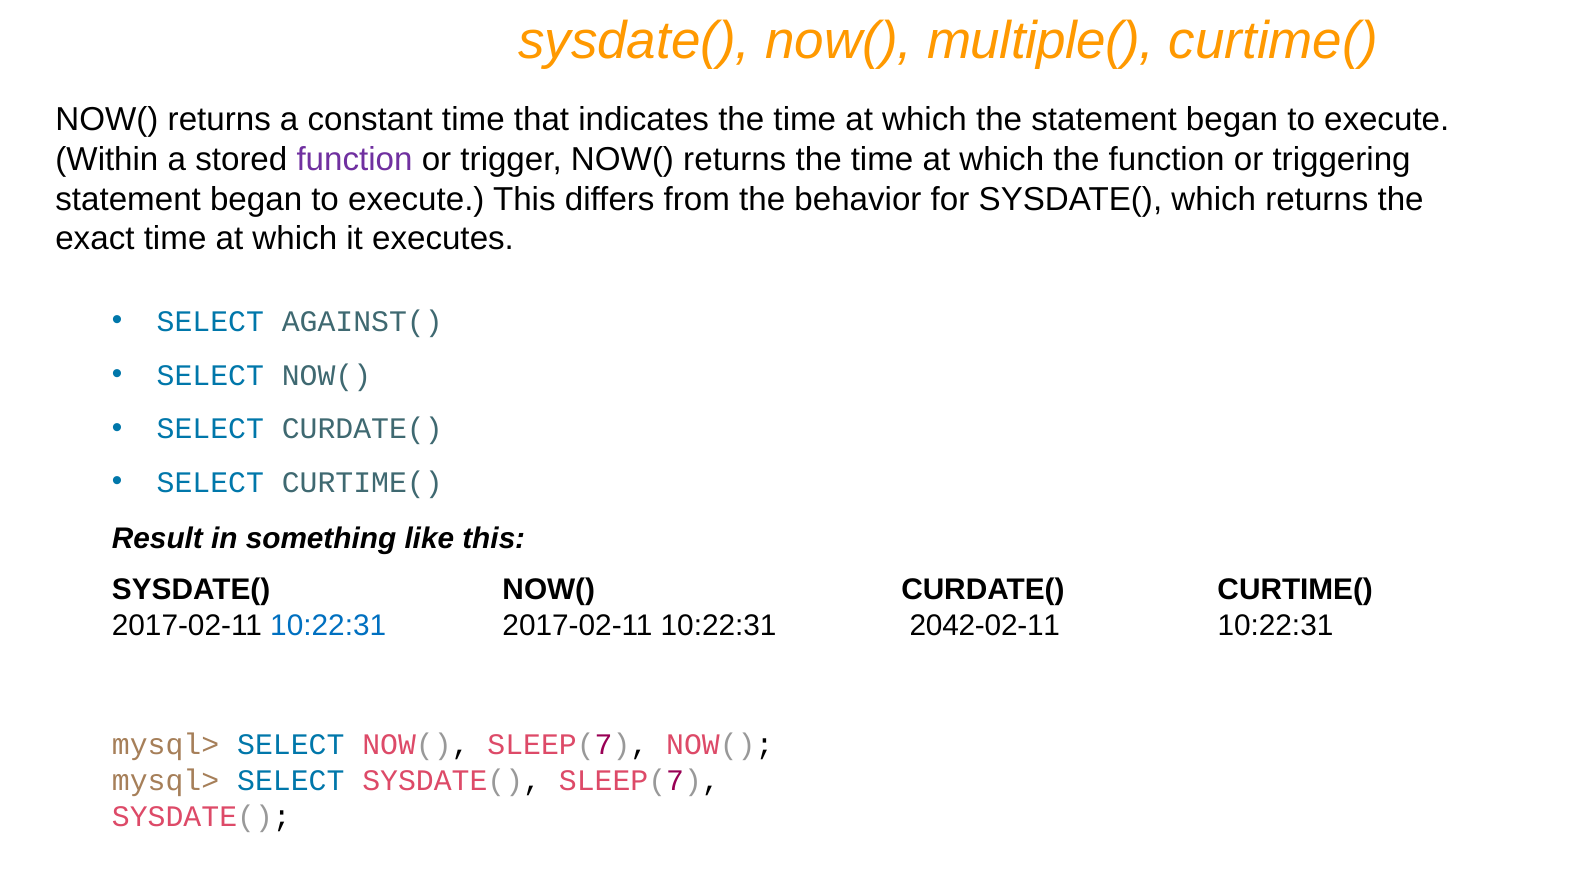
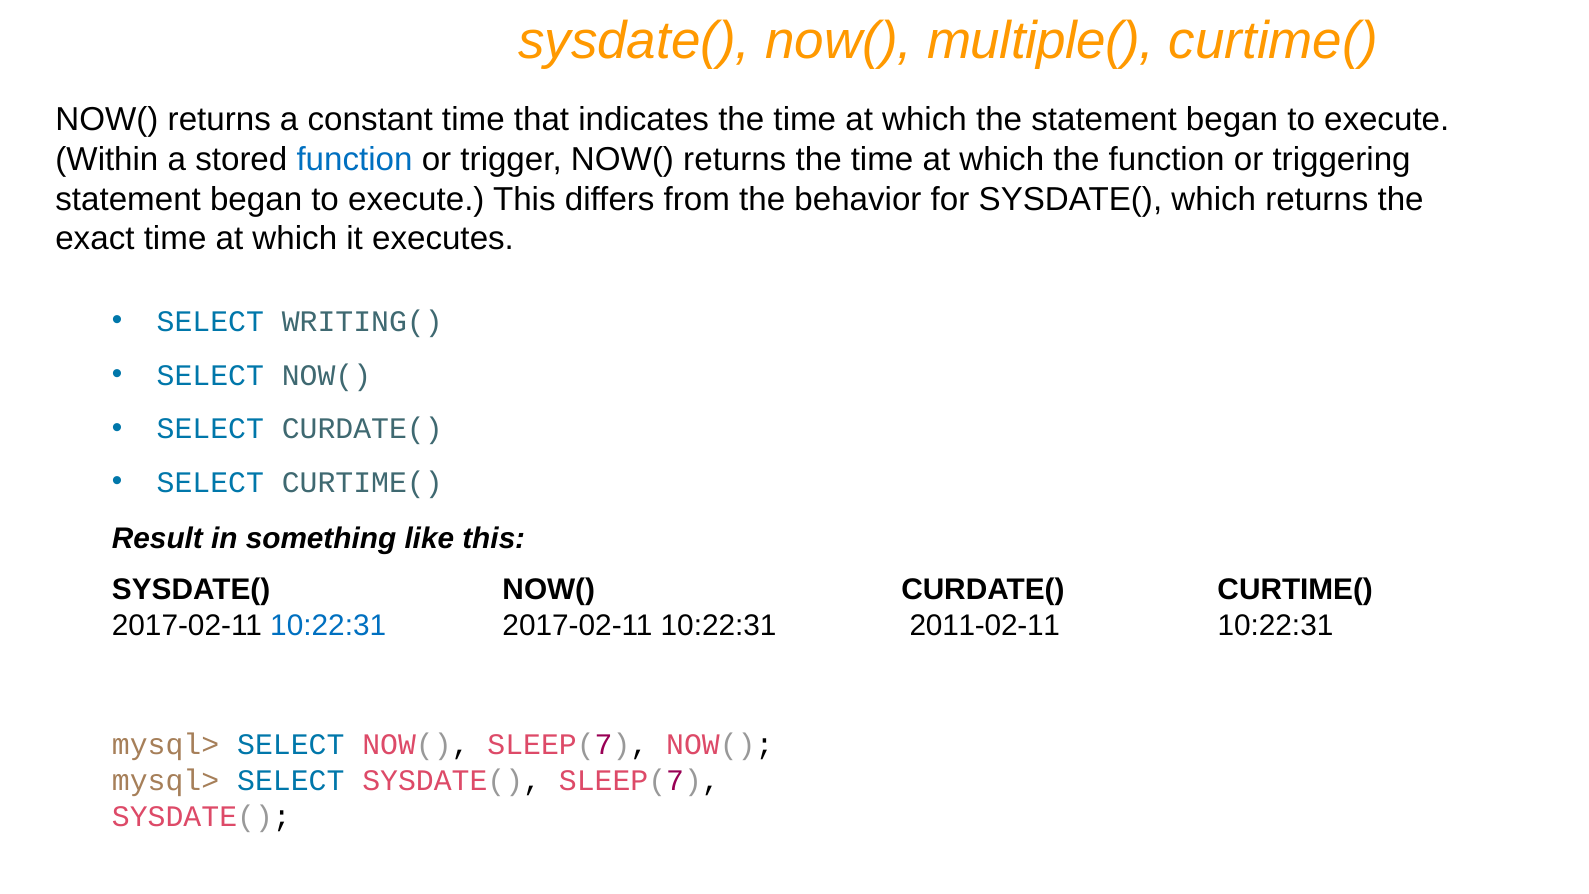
function at (355, 159) colour: purple -> blue
AGAINST(: AGAINST( -> WRITING(
2042-02-11: 2042-02-11 -> 2011-02-11
